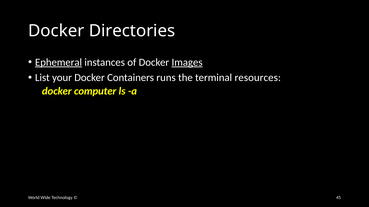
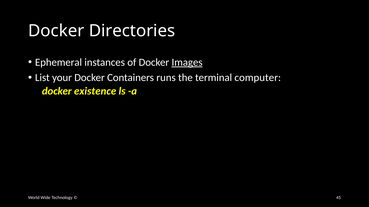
Ephemeral underline: present -> none
resources: resources -> computer
computer: computer -> existence
